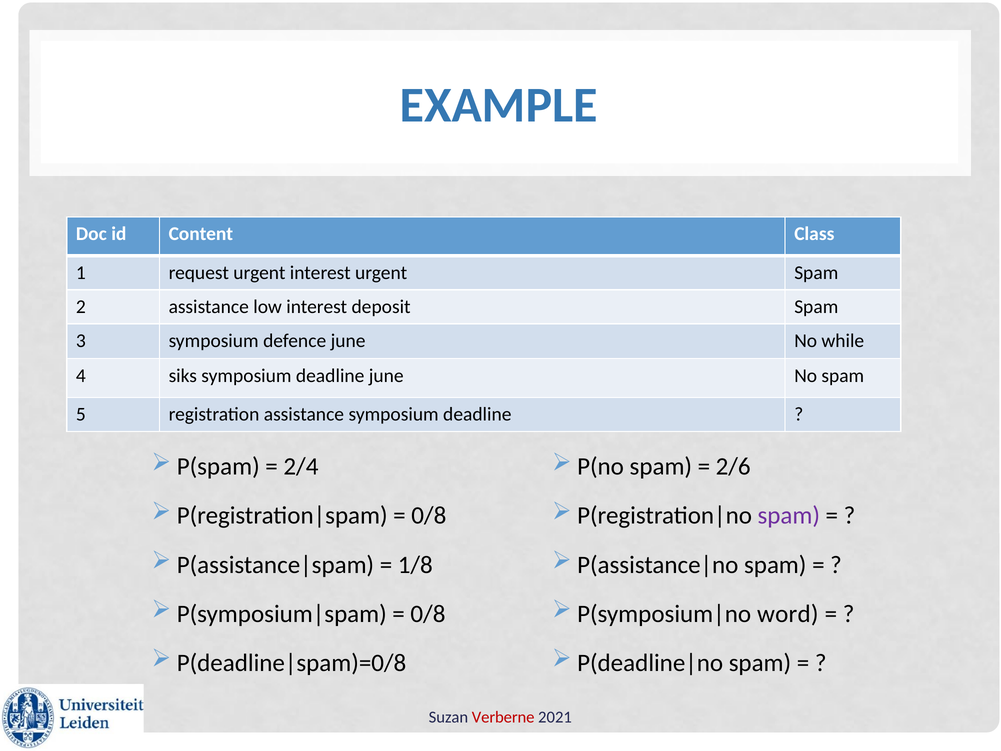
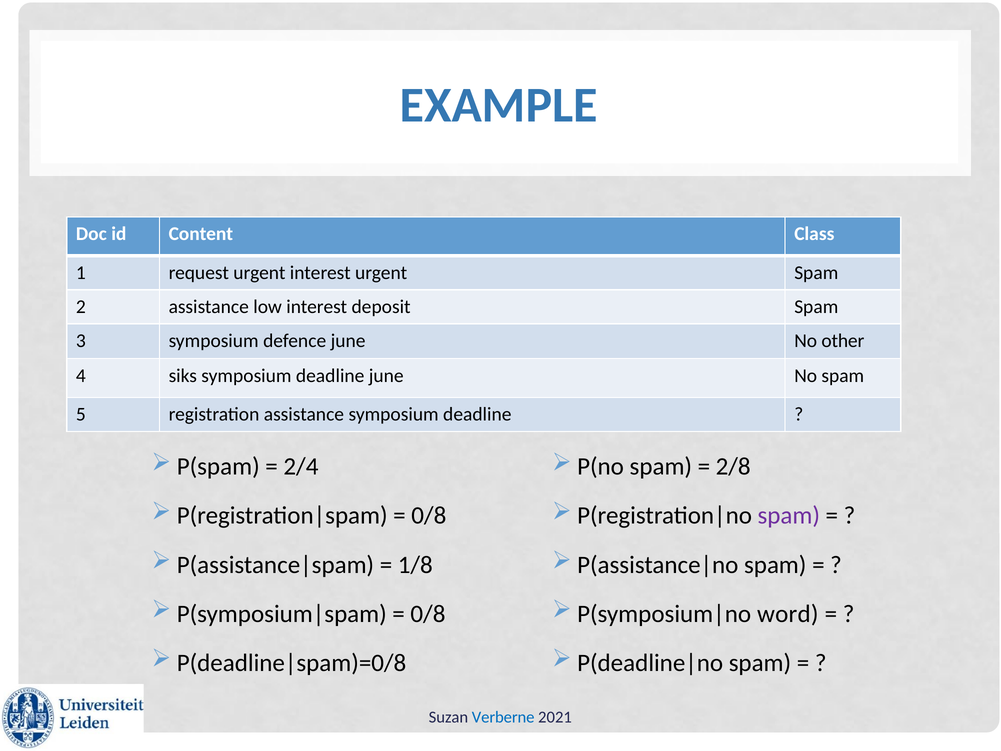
while: while -> other
2/6: 2/6 -> 2/8
Verberne colour: red -> blue
